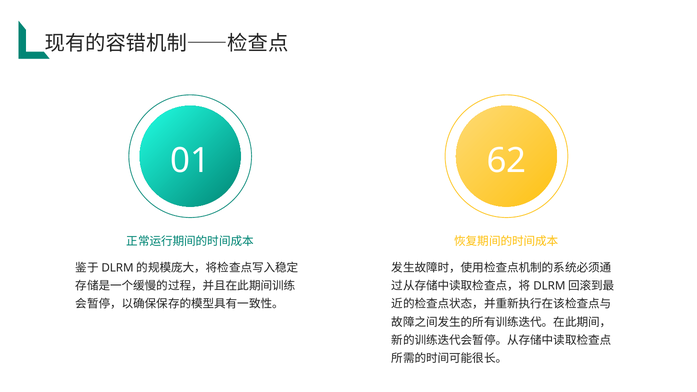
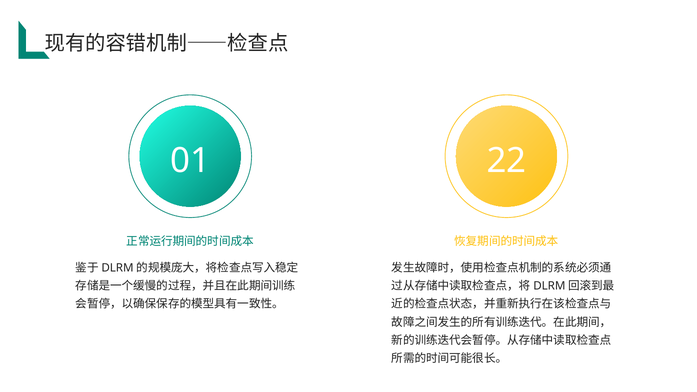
62: 62 -> 22
